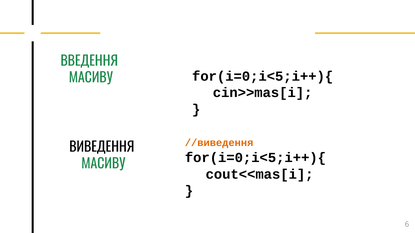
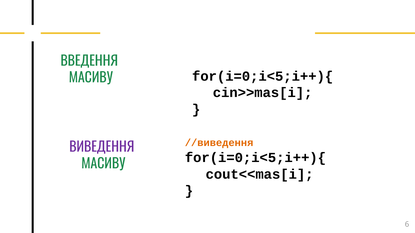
ВИВЕДЕННЯ colour: black -> purple
